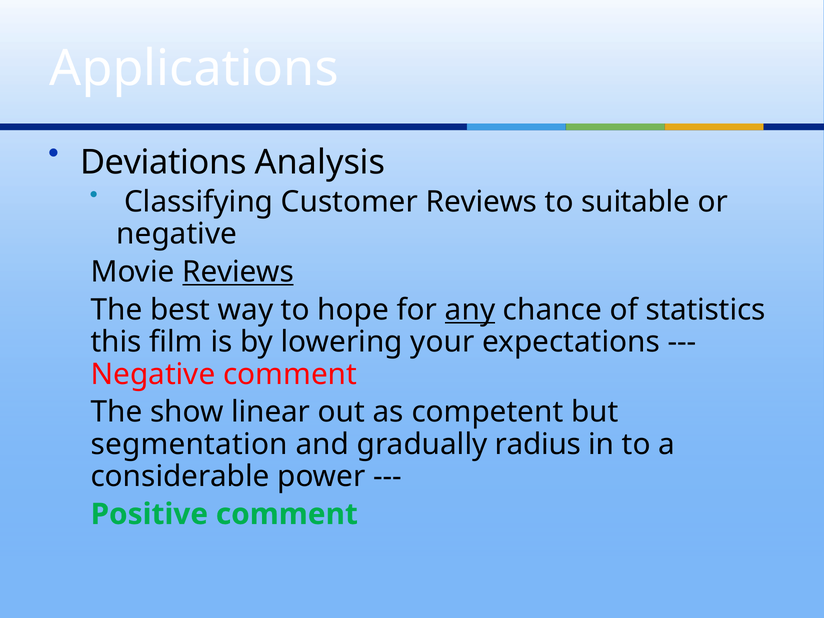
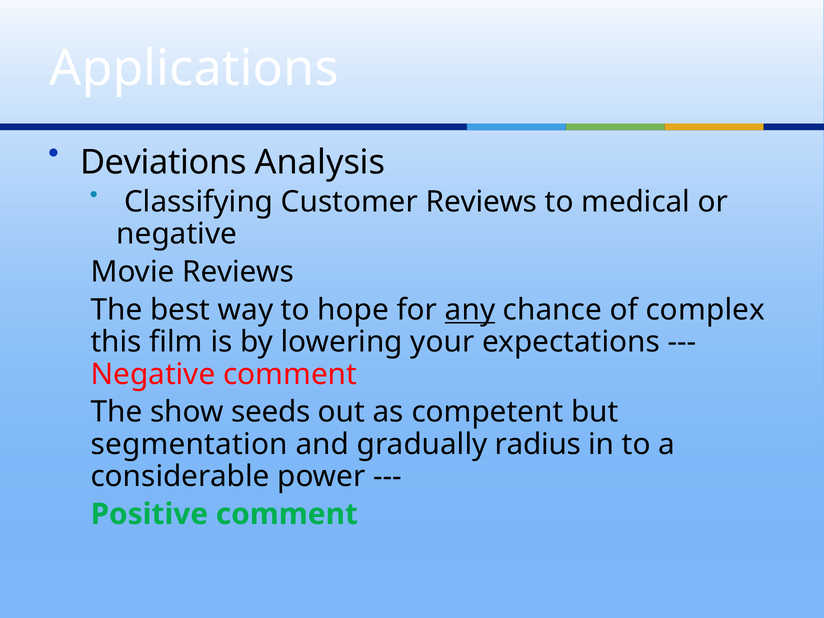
suitable: suitable -> medical
Reviews at (238, 272) underline: present -> none
statistics: statistics -> complex
linear: linear -> seeds
